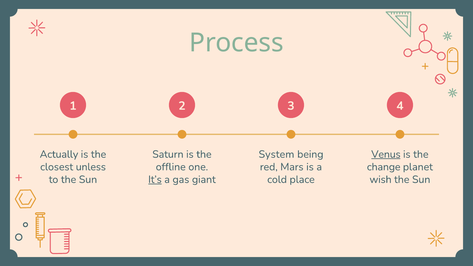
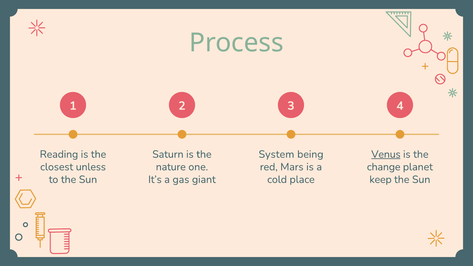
Actually: Actually -> Reading
offline: offline -> nature
It’s underline: present -> none
wish: wish -> keep
